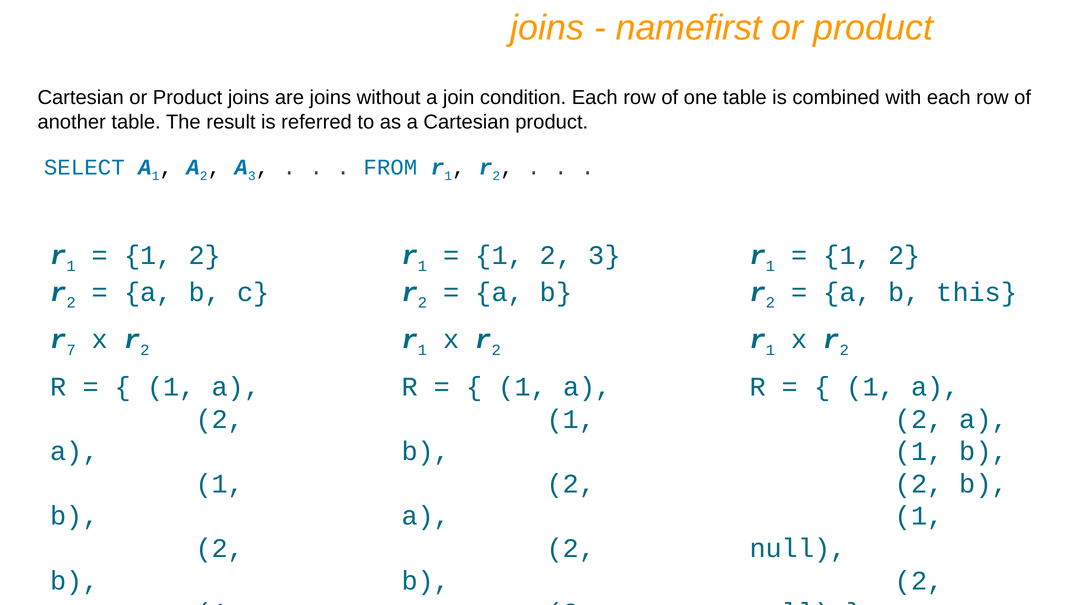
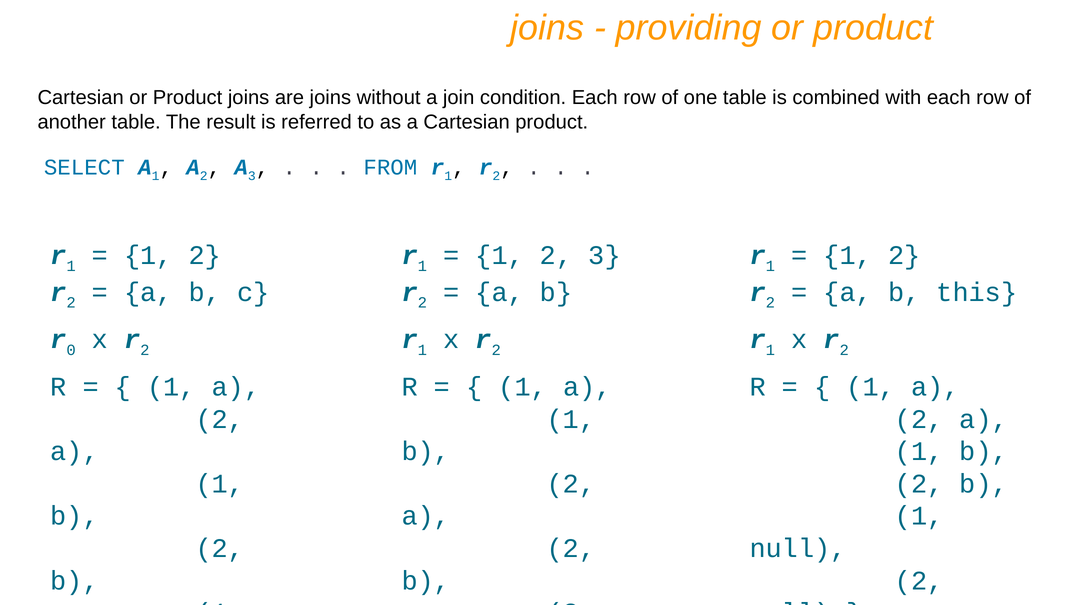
namefirst: namefirst -> providing
7: 7 -> 0
